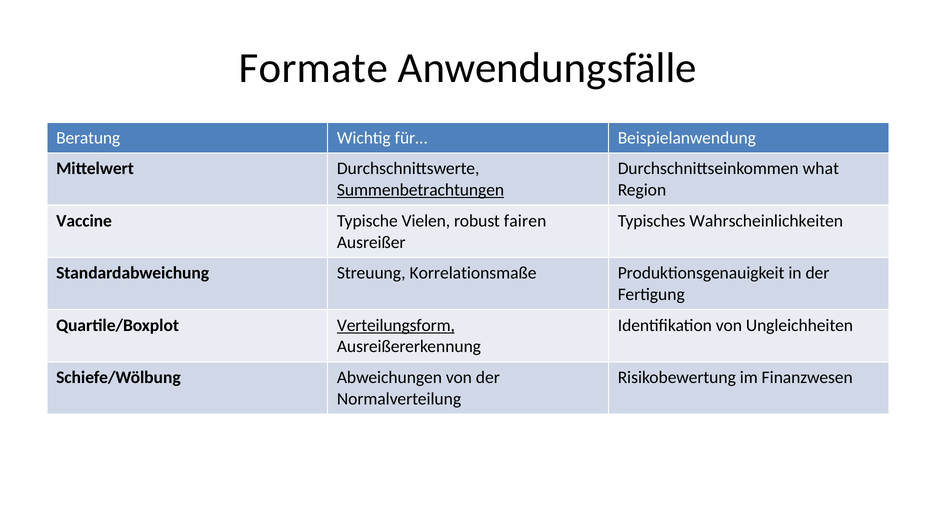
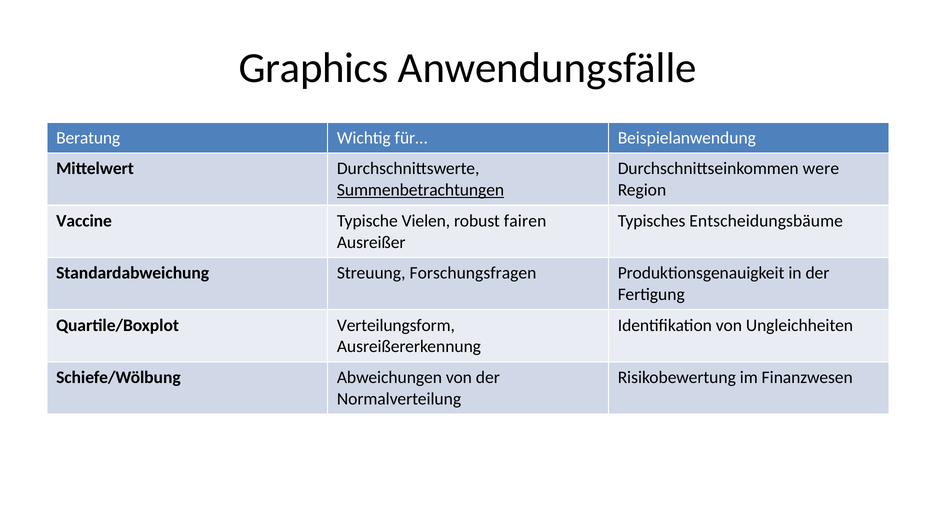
Formate: Formate -> Graphics
what: what -> were
Wahrscheinlichkeiten: Wahrscheinlichkeiten -> Entscheidungsbäume
Korrelationsmaße: Korrelationsmaße -> Forschungsfragen
Verteilungsform underline: present -> none
